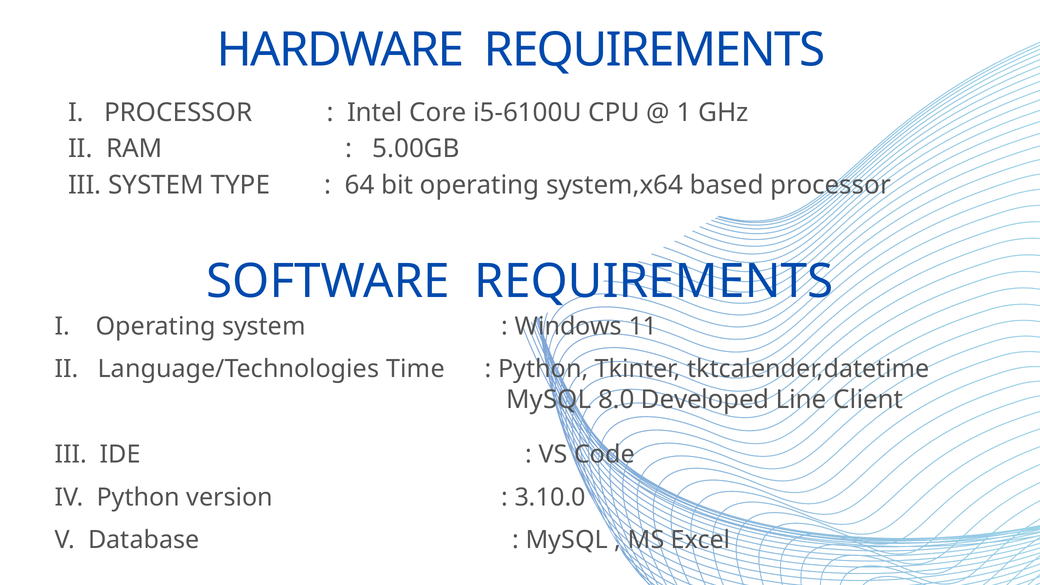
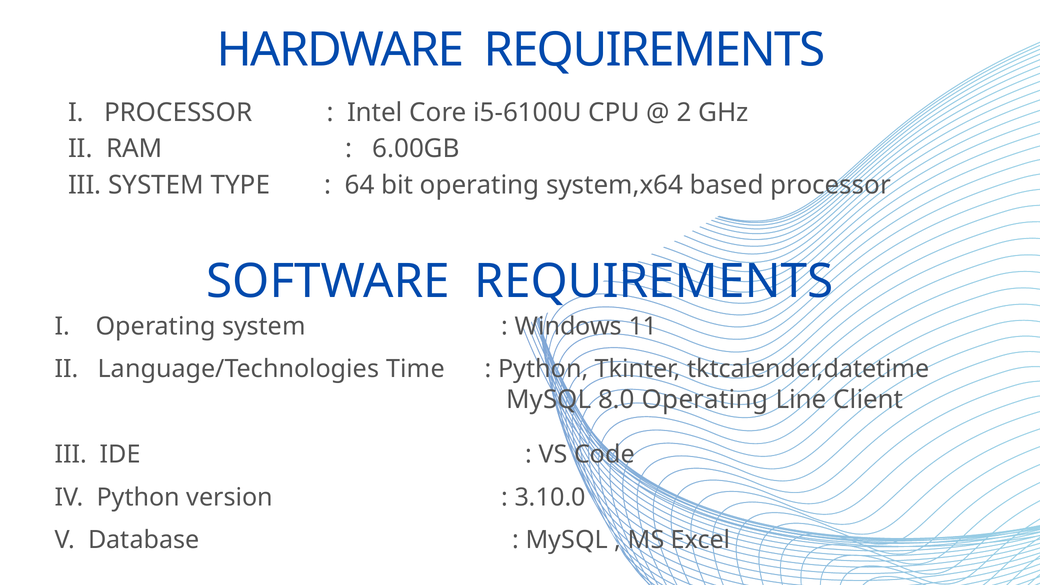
1: 1 -> 2
5.00GB: 5.00GB -> 6.00GB
8.0 Developed: Developed -> Operating
